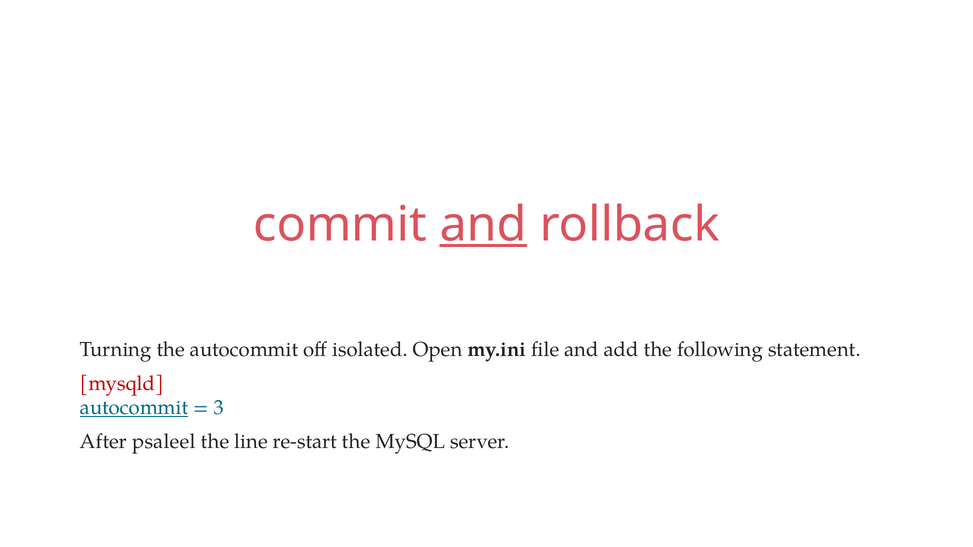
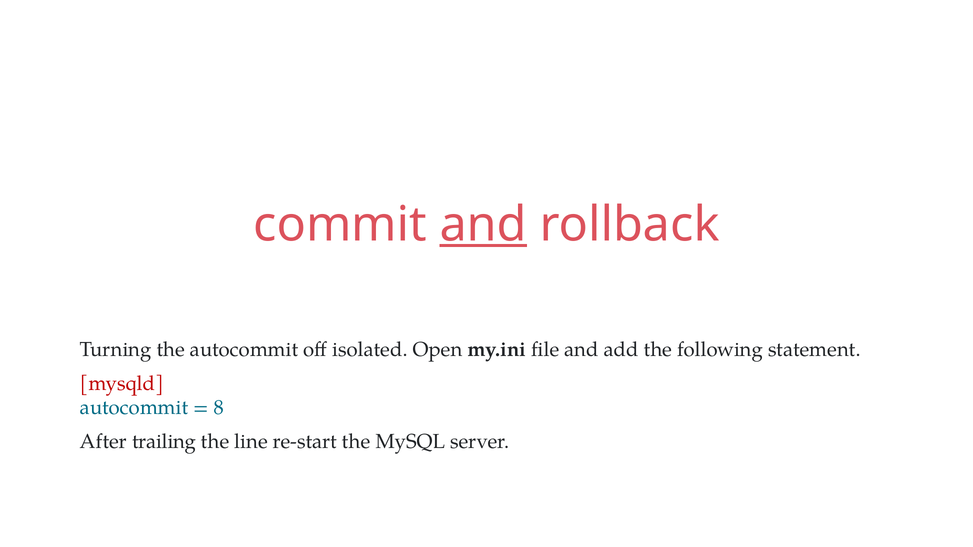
autocommit at (134, 408) underline: present -> none
3: 3 -> 8
psaleel: psaleel -> trailing
